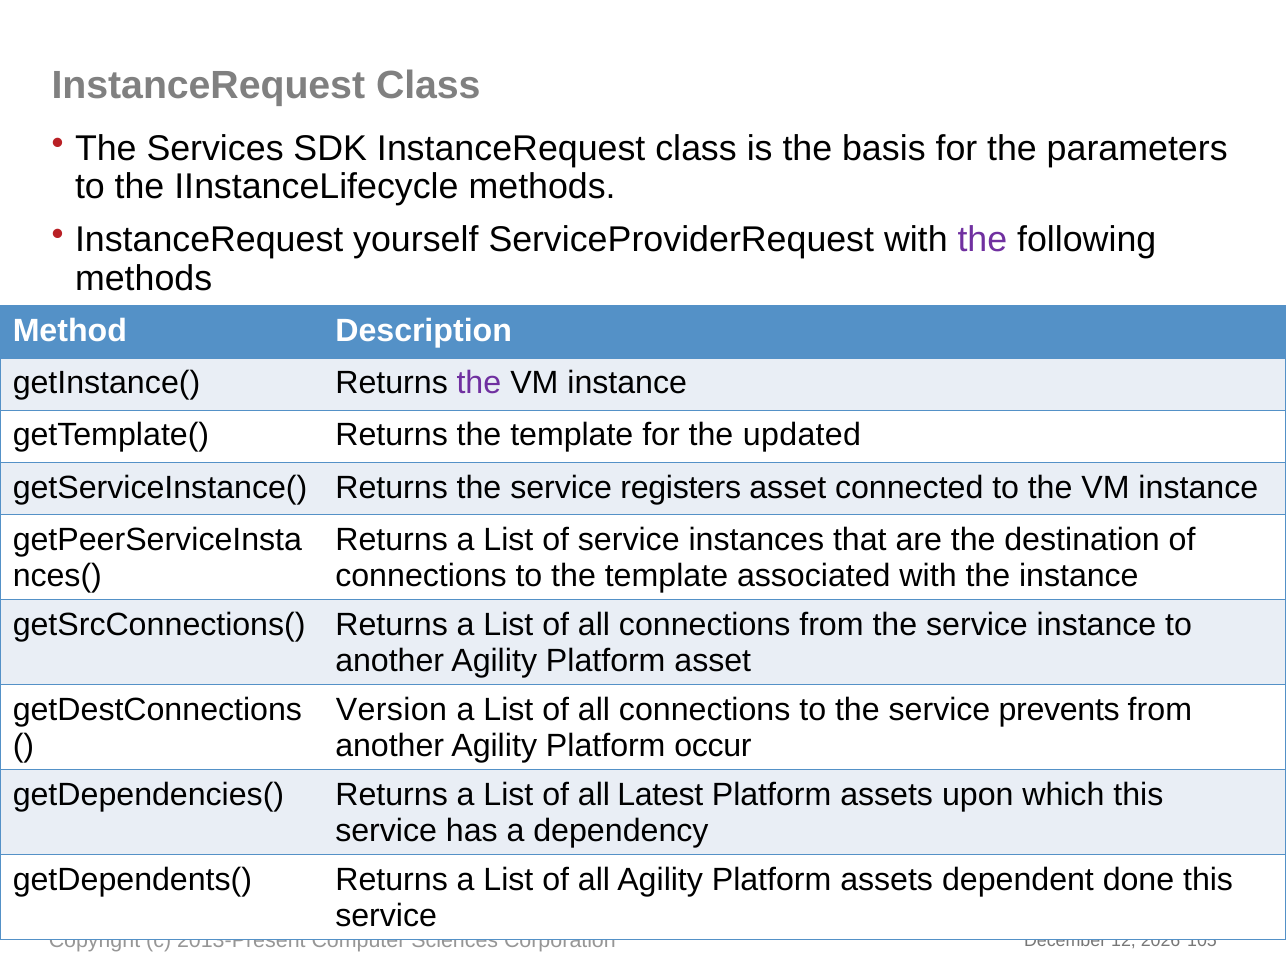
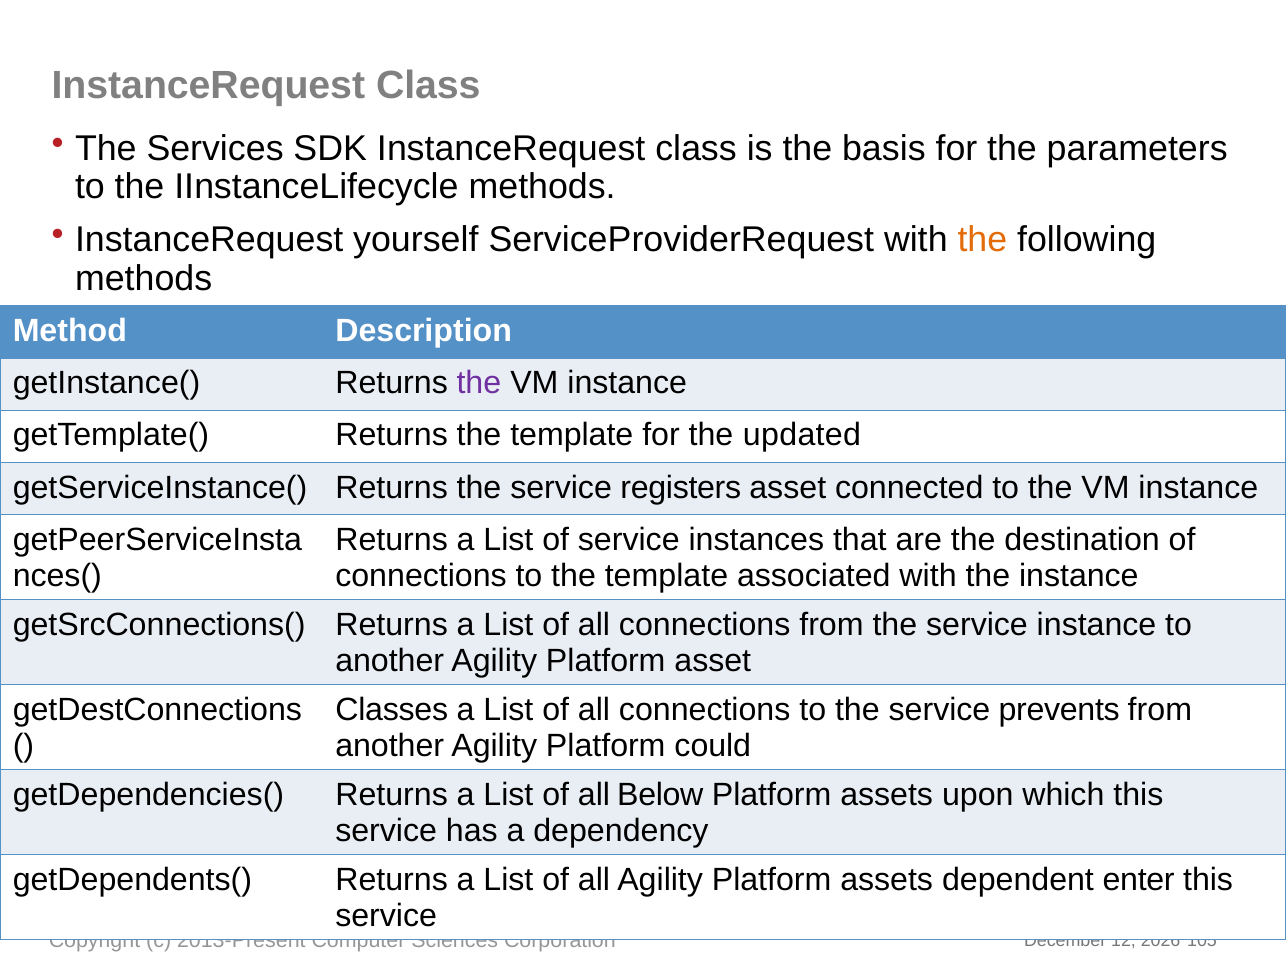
the at (982, 240) colour: purple -> orange
Version: Version -> Classes
occur: occur -> could
Latest: Latest -> Below
done: done -> enter
